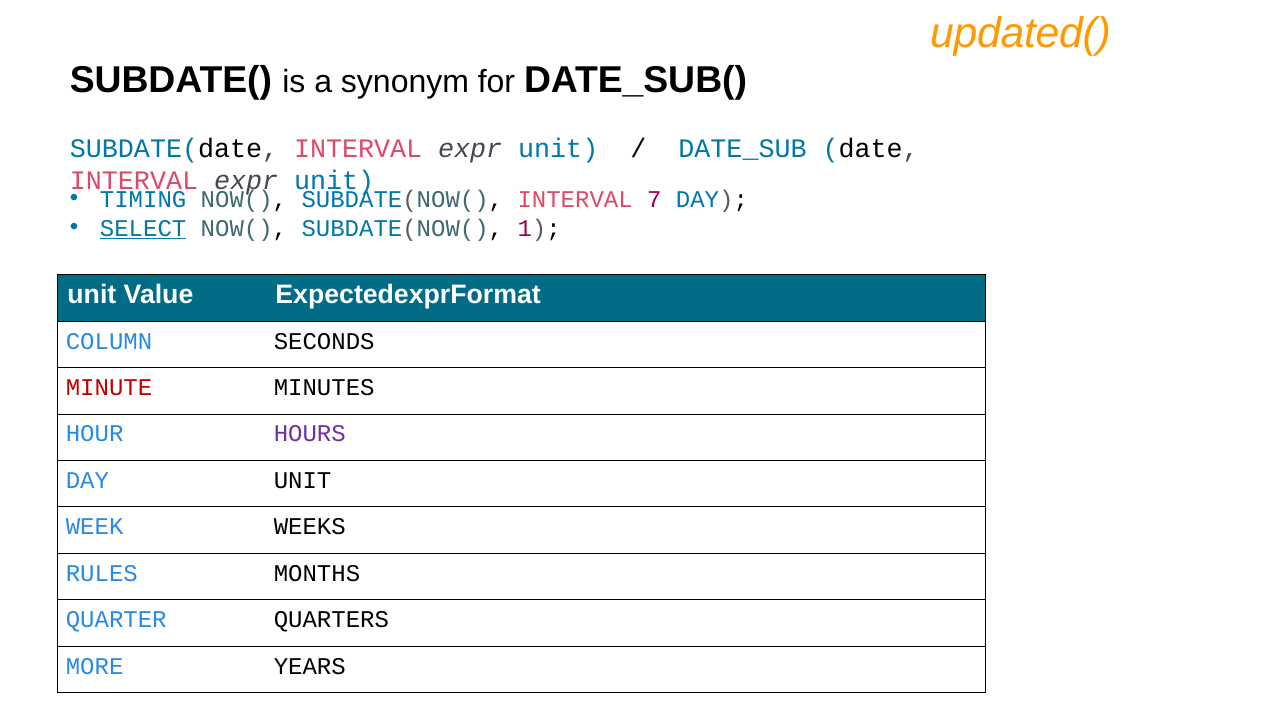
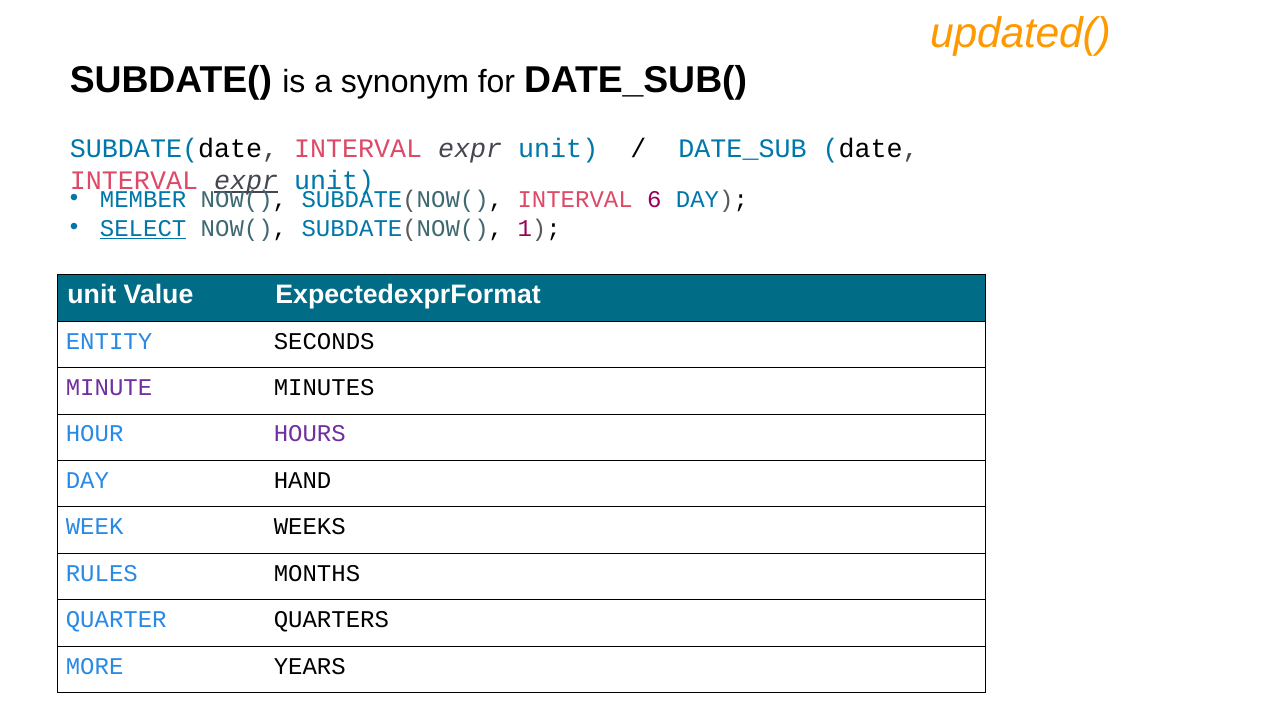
expr at (246, 180) underline: none -> present
TIMING: TIMING -> MEMBER
7: 7 -> 6
COLUMN: COLUMN -> ENTITY
MINUTE colour: red -> purple
DAY UNIT: UNIT -> HAND
